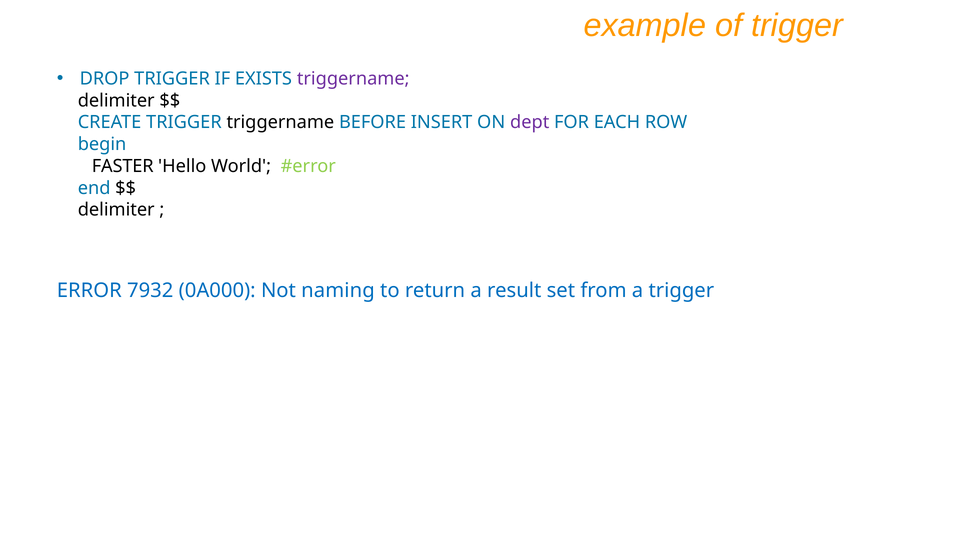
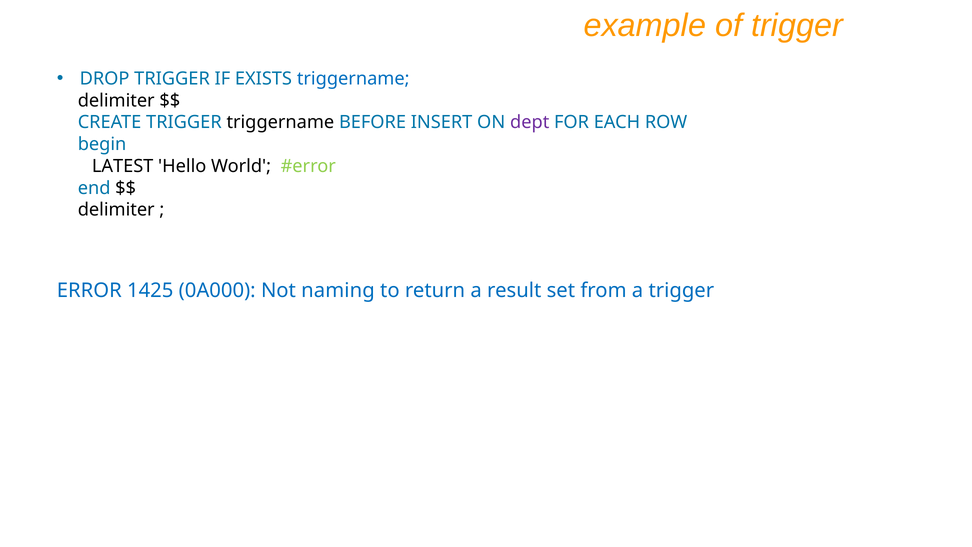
triggername at (353, 79) colour: purple -> blue
FASTER: FASTER -> LATEST
7932: 7932 -> 1425
